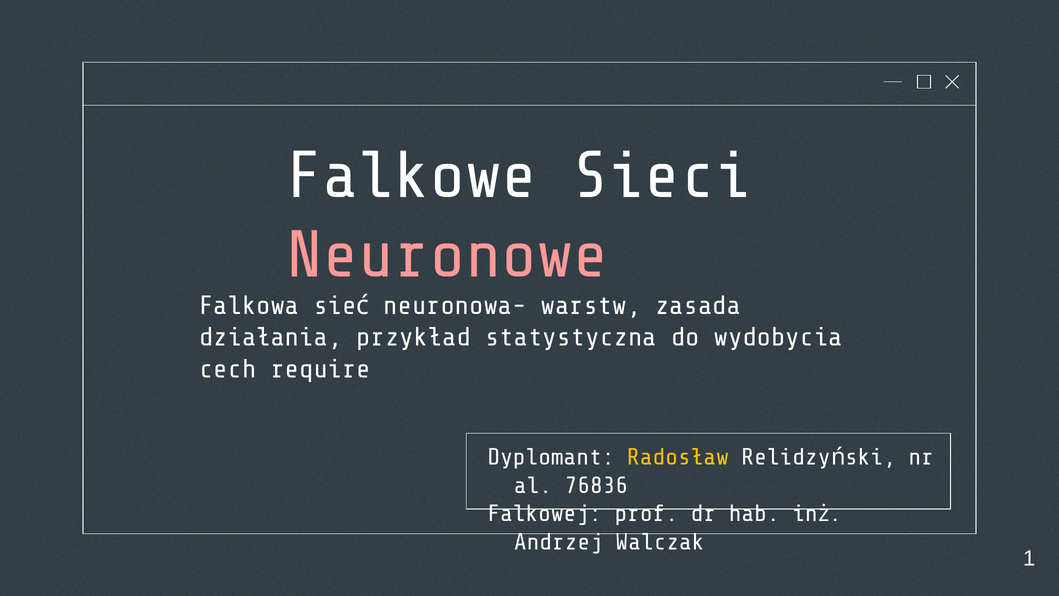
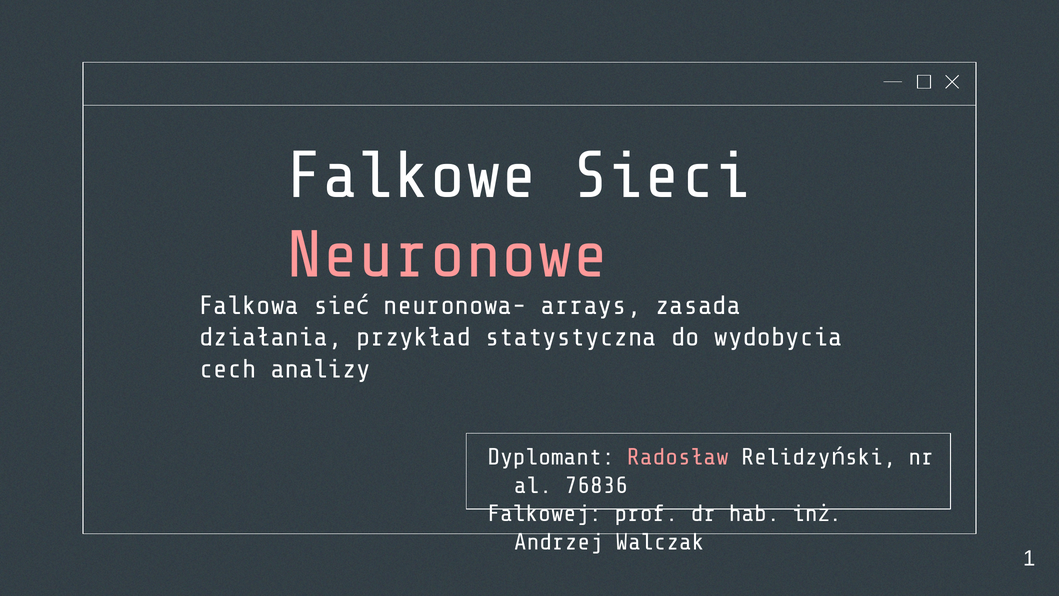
warstw: warstw -> arrays
require: require -> analizy
Radosław colour: yellow -> pink
